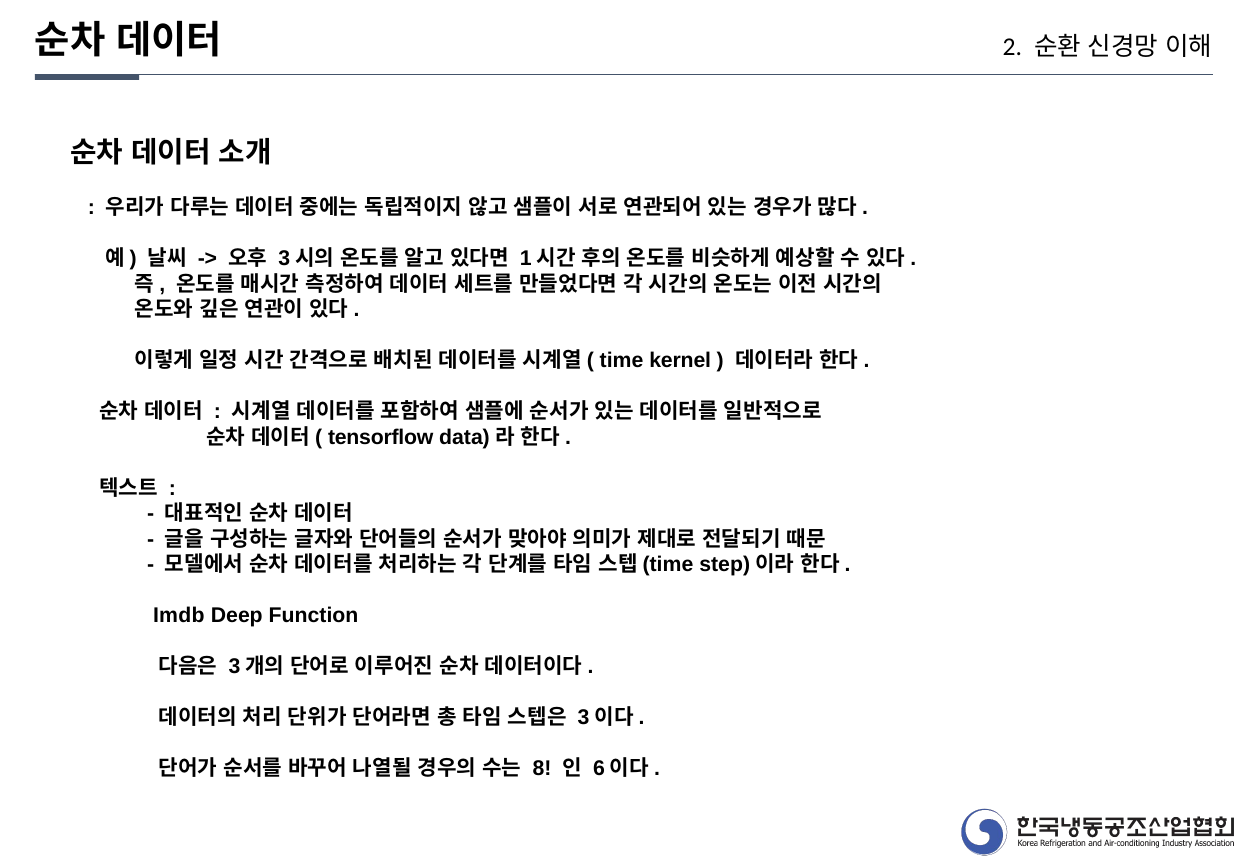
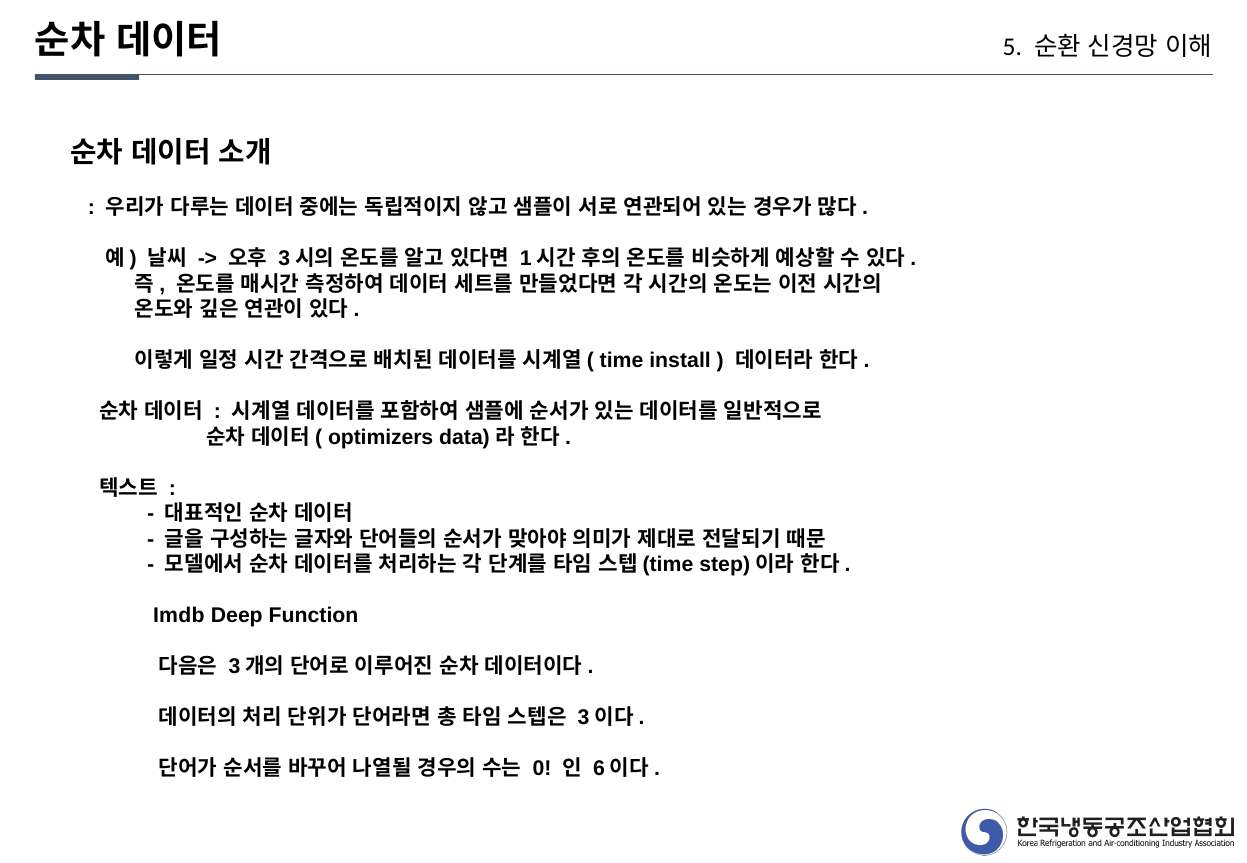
2: 2 -> 5
kernel: kernel -> install
tensorflow: tensorflow -> optimizers
8: 8 -> 0
